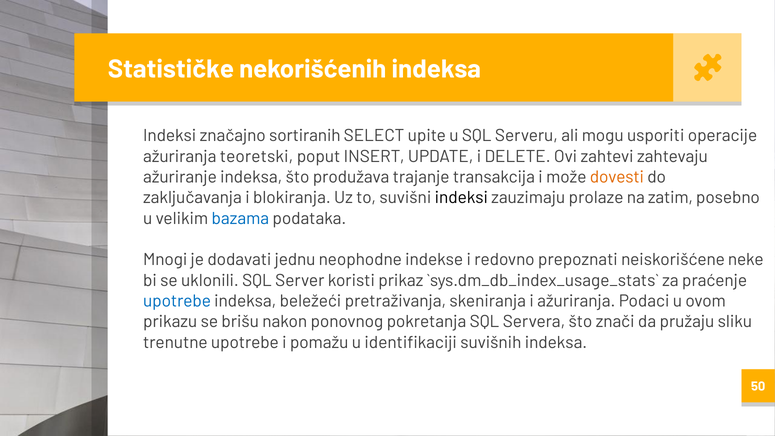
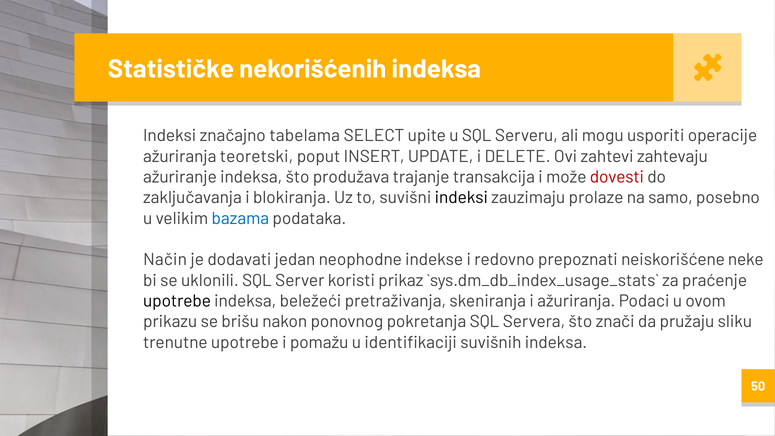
sortiranih: sortiranih -> tabelama
dovesti colour: orange -> red
zatim: zatim -> samo
Mnogi: Mnogi -> Način
jednu: jednu -> jedan
upotrebe at (177, 301) colour: blue -> black
